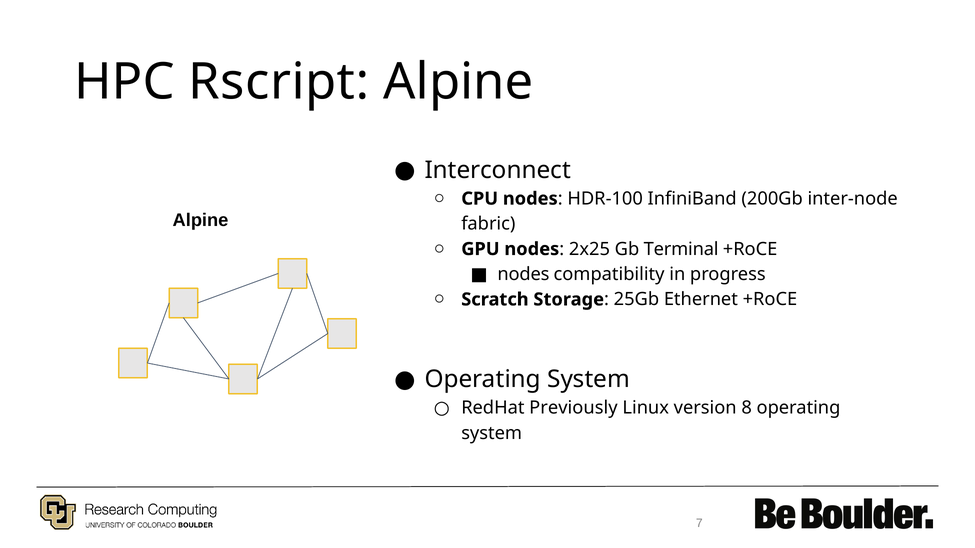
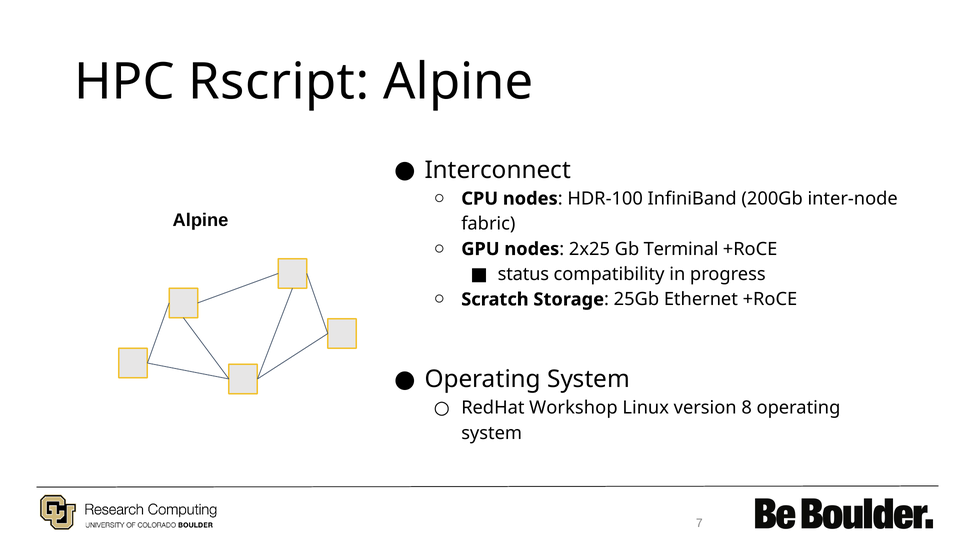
nodes at (523, 274): nodes -> status
Previously: Previously -> Workshop
